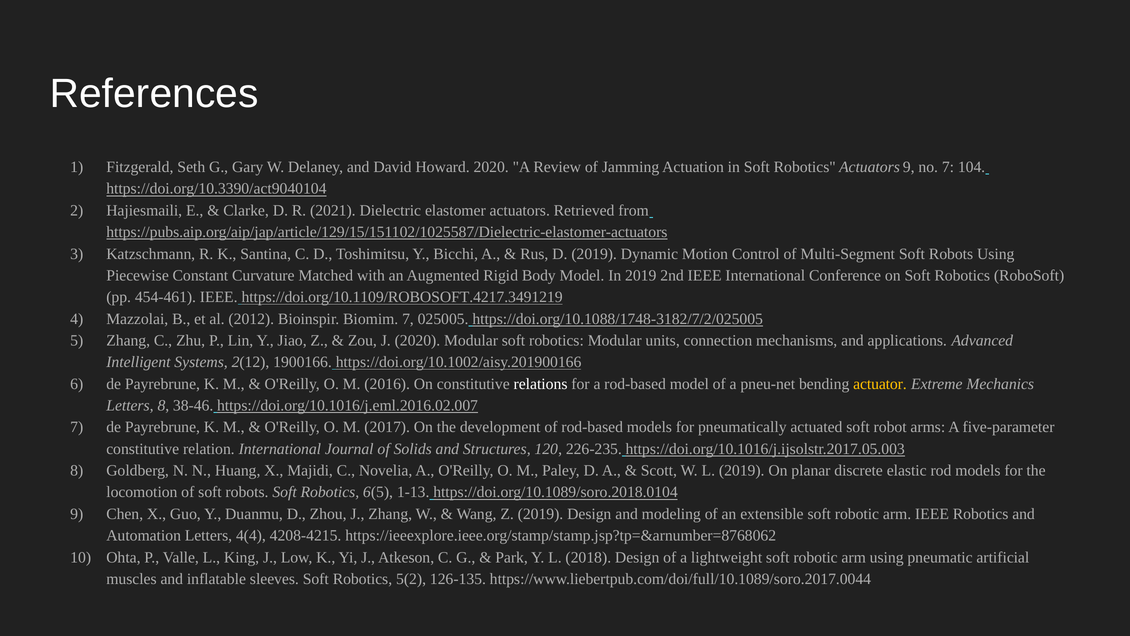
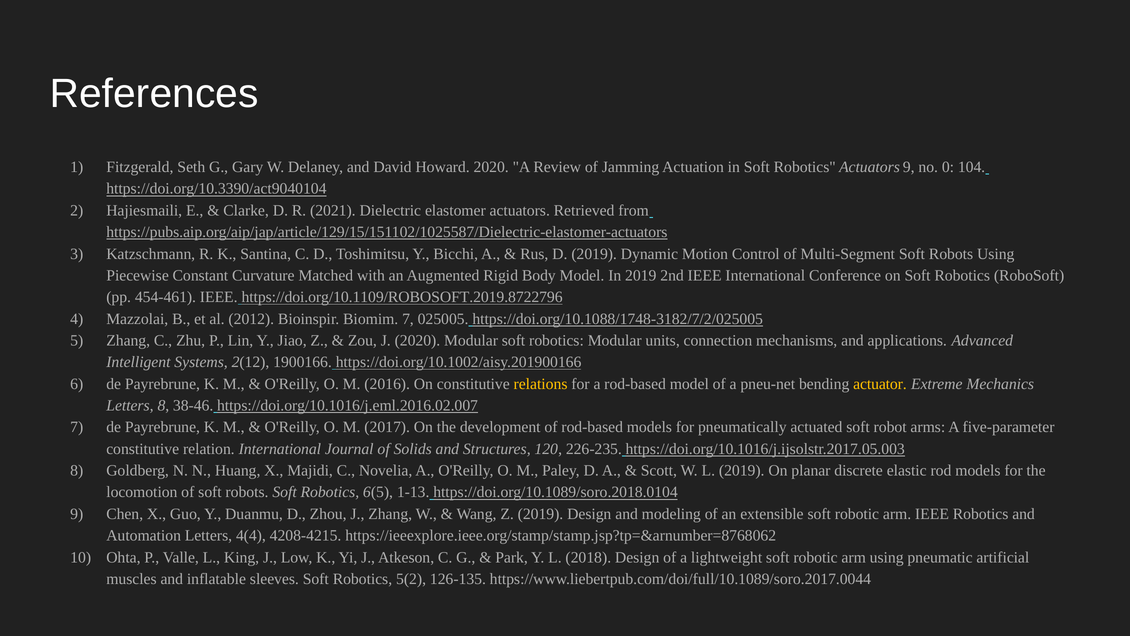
no 7: 7 -> 0
https://doi.org/10.1109/ROBOSOFT.4217.3491219: https://doi.org/10.1109/ROBOSOFT.4217.3491219 -> https://doi.org/10.1109/ROBOSOFT.2019.8722796
relations colour: white -> yellow
